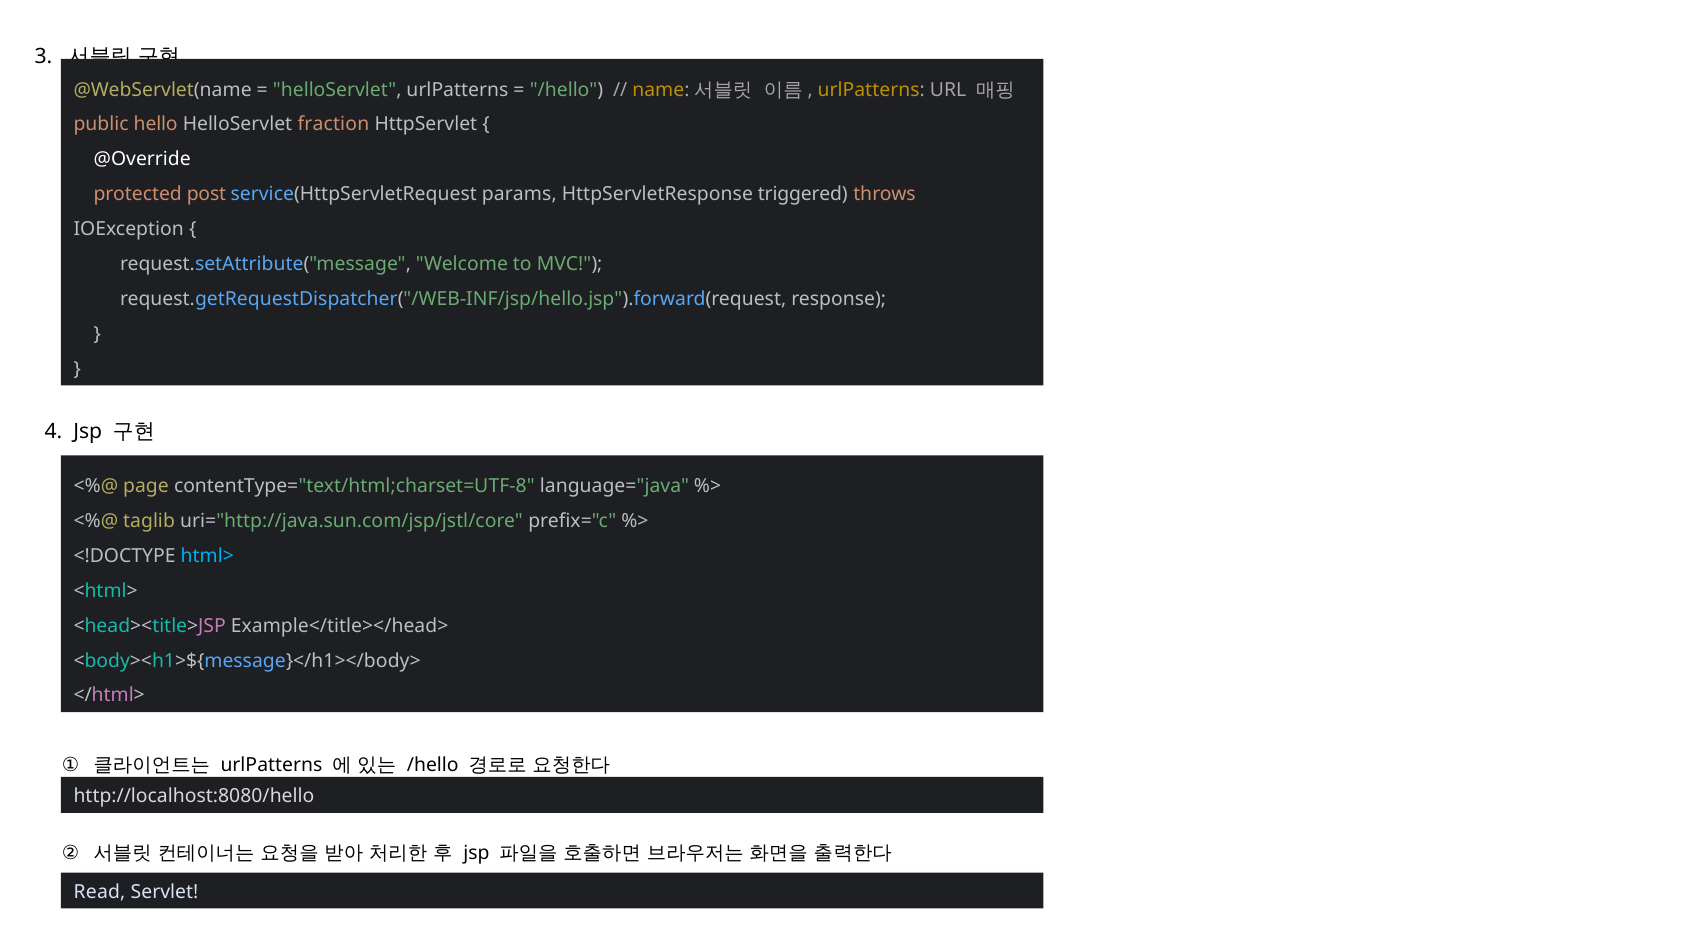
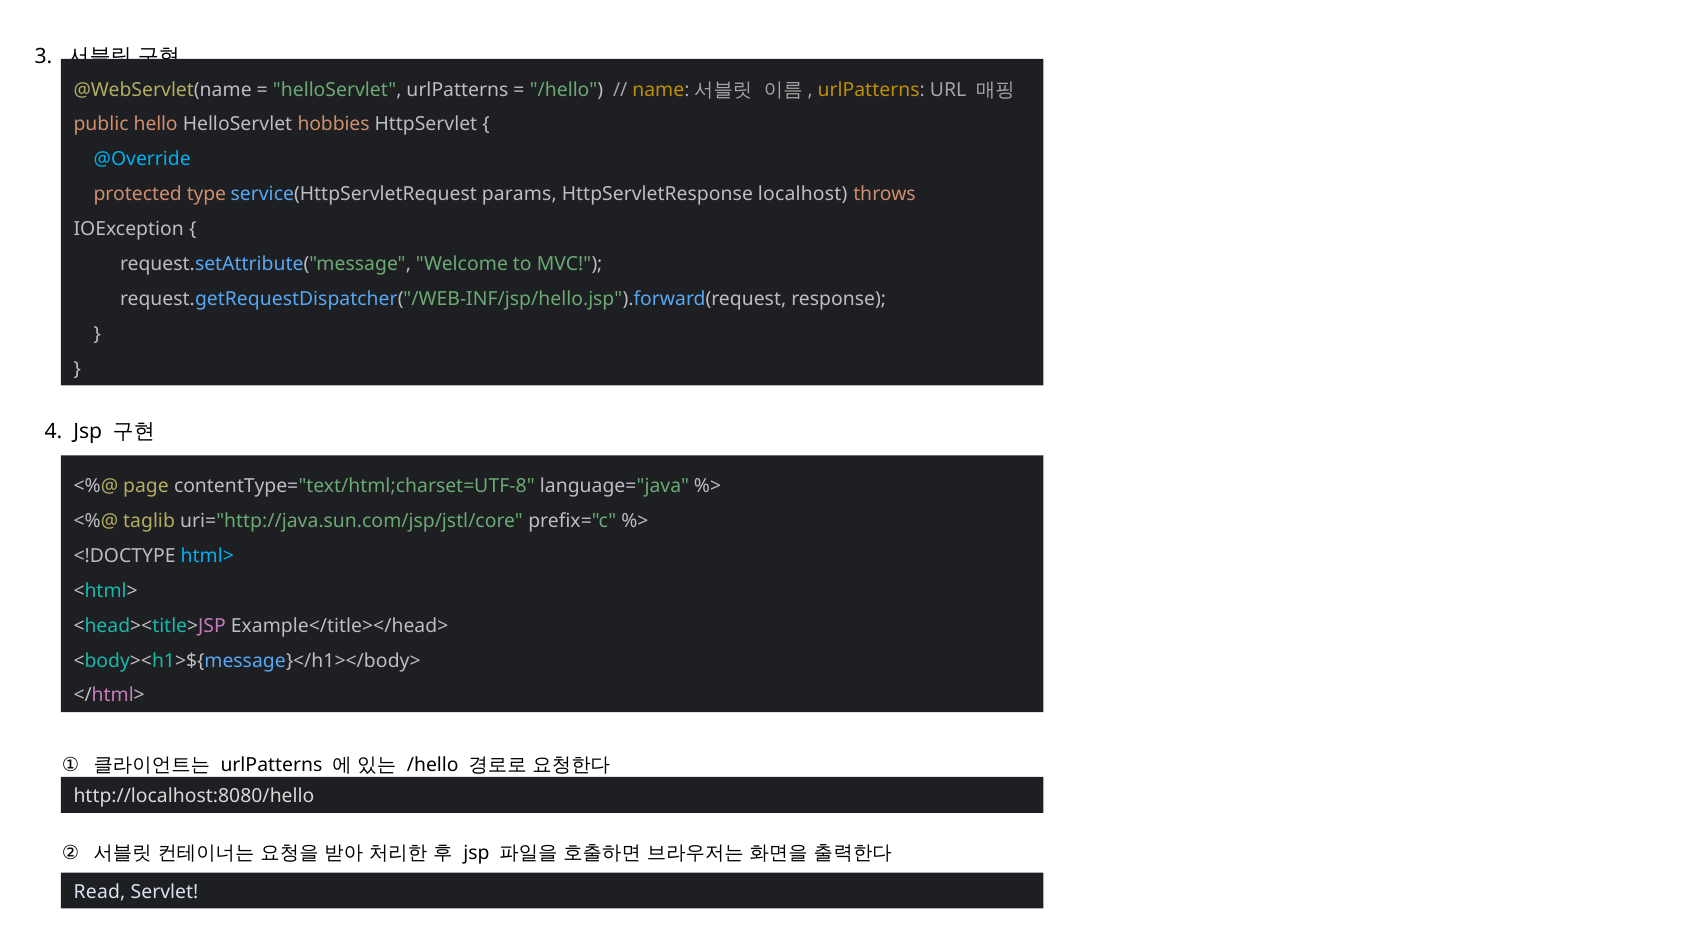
fraction: fraction -> hobbies
@Override colour: white -> light blue
post: post -> type
triggered: triggered -> localhost
